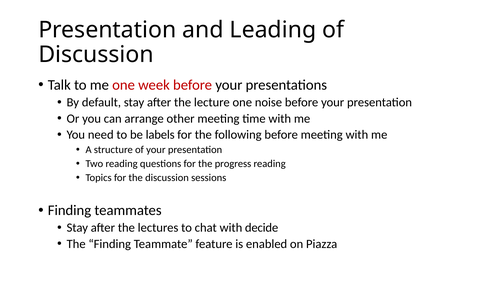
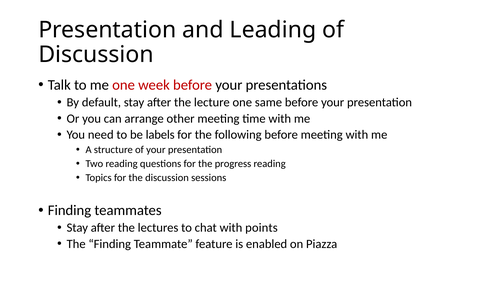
noise: noise -> same
decide: decide -> points
